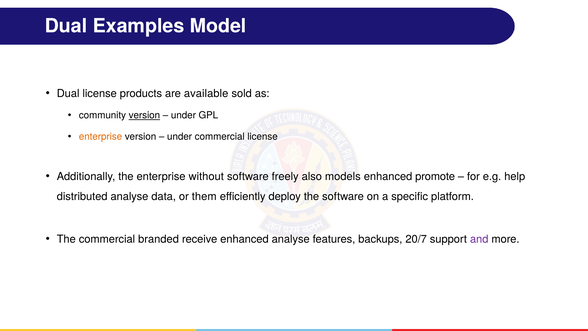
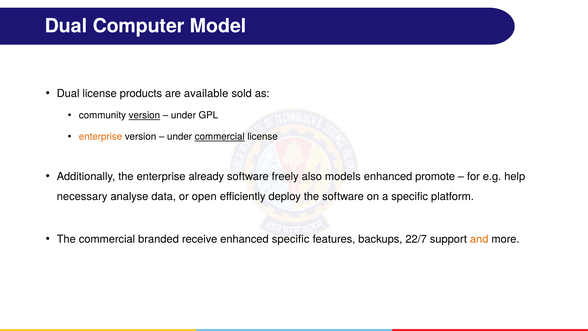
Examples: Examples -> Computer
commercial at (220, 137) underline: none -> present
without: without -> already
distributed: distributed -> necessary
them: them -> open
enhanced analyse: analyse -> specific
20/7: 20/7 -> 22/7
and colour: purple -> orange
